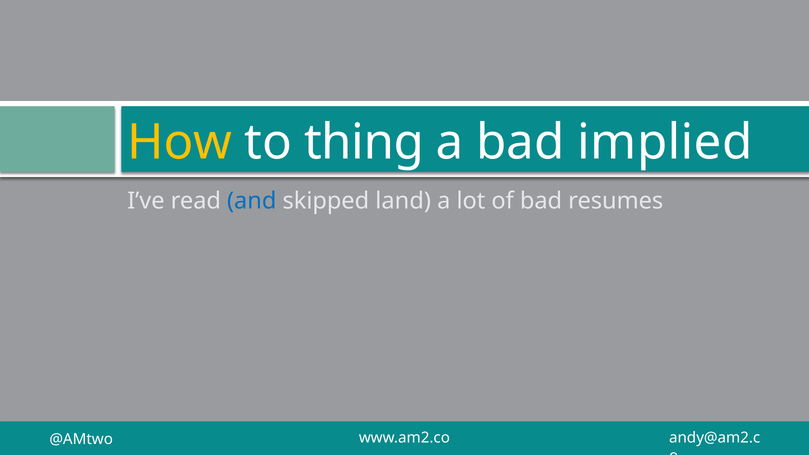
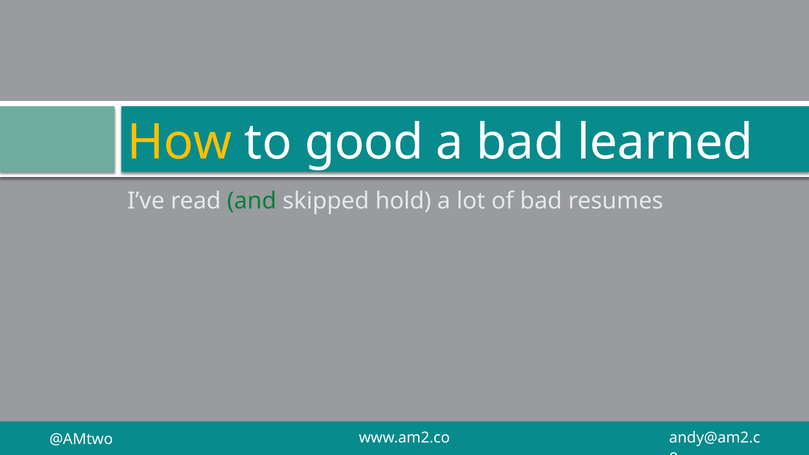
thing: thing -> good
implied: implied -> learned
and colour: blue -> green
land: land -> hold
